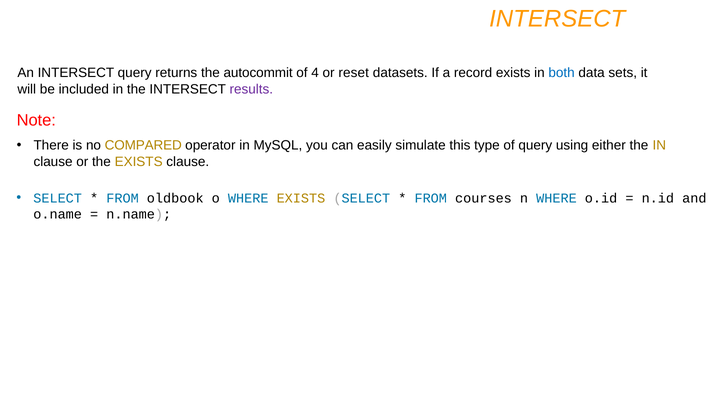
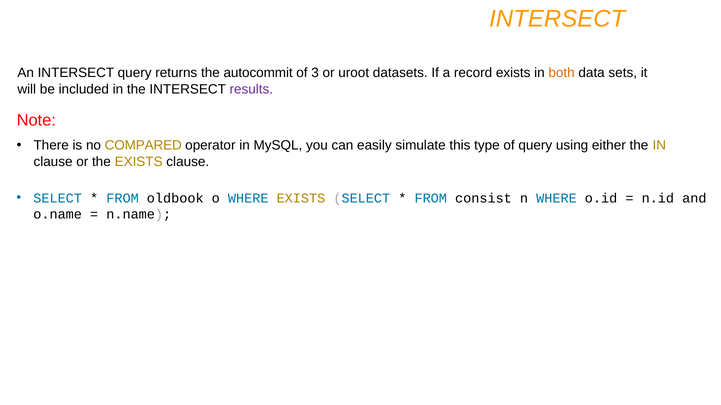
4: 4 -> 3
reset: reset -> uroot
both colour: blue -> orange
courses: courses -> consist
